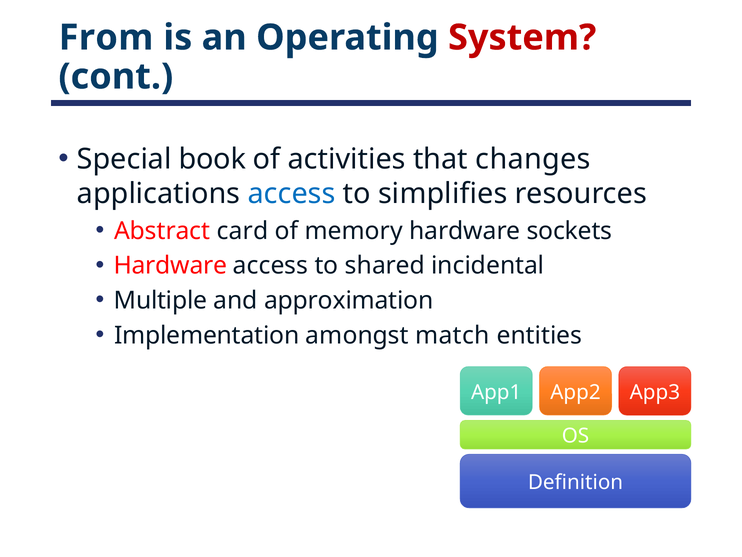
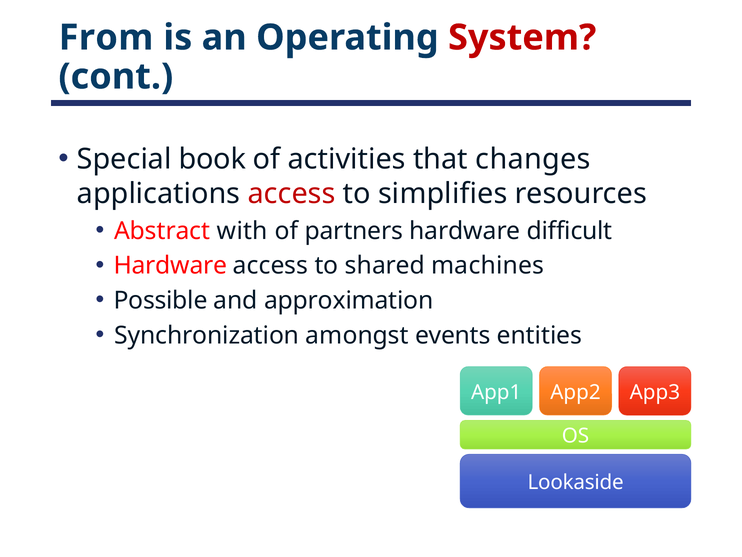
access at (292, 194) colour: blue -> red
card: card -> with
memory: memory -> partners
sockets: sockets -> difficult
incidental: incidental -> machines
Multiple: Multiple -> Possible
Implementation: Implementation -> Synchronization
match: match -> events
Definition: Definition -> Lookaside
